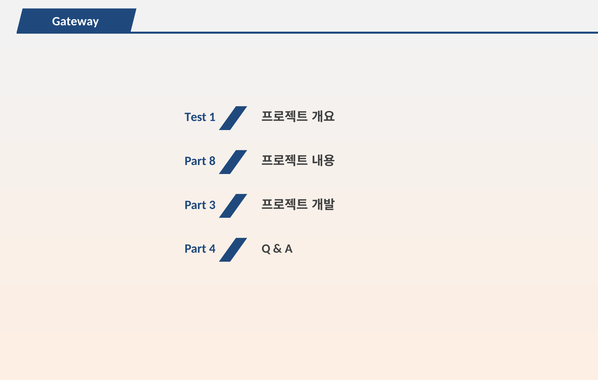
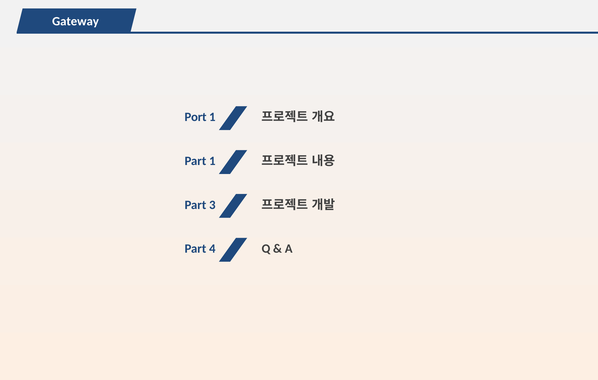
Test: Test -> Port
Part 8: 8 -> 1
